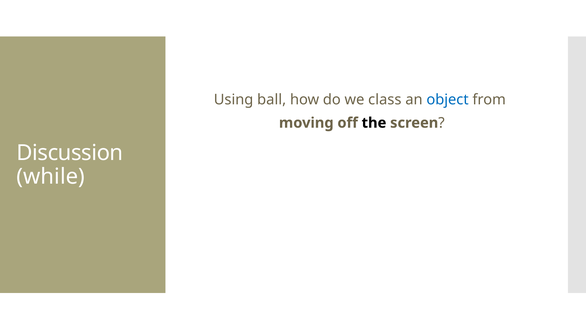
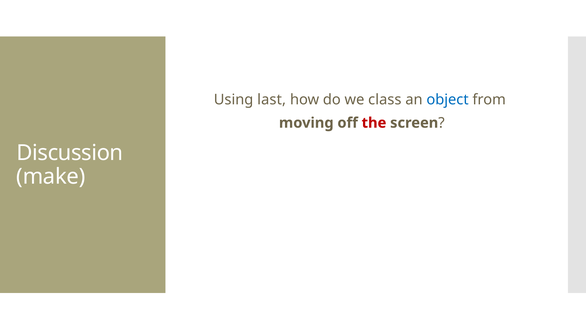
ball: ball -> last
the colour: black -> red
while: while -> make
